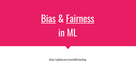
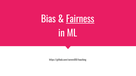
Bias underline: present -> none
